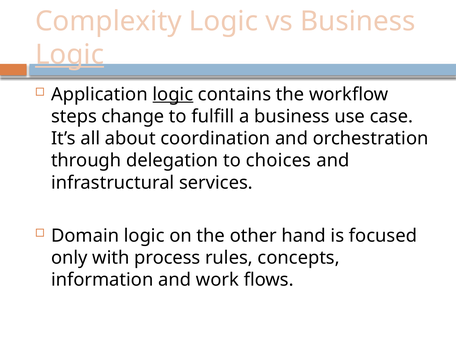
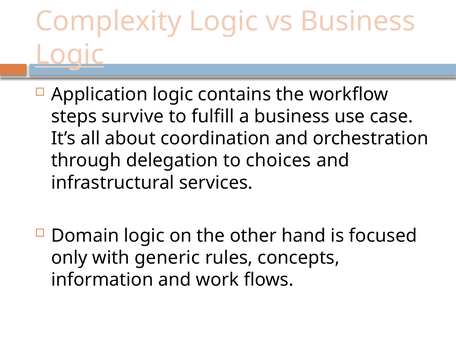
logic at (173, 94) underline: present -> none
change: change -> survive
process: process -> generic
